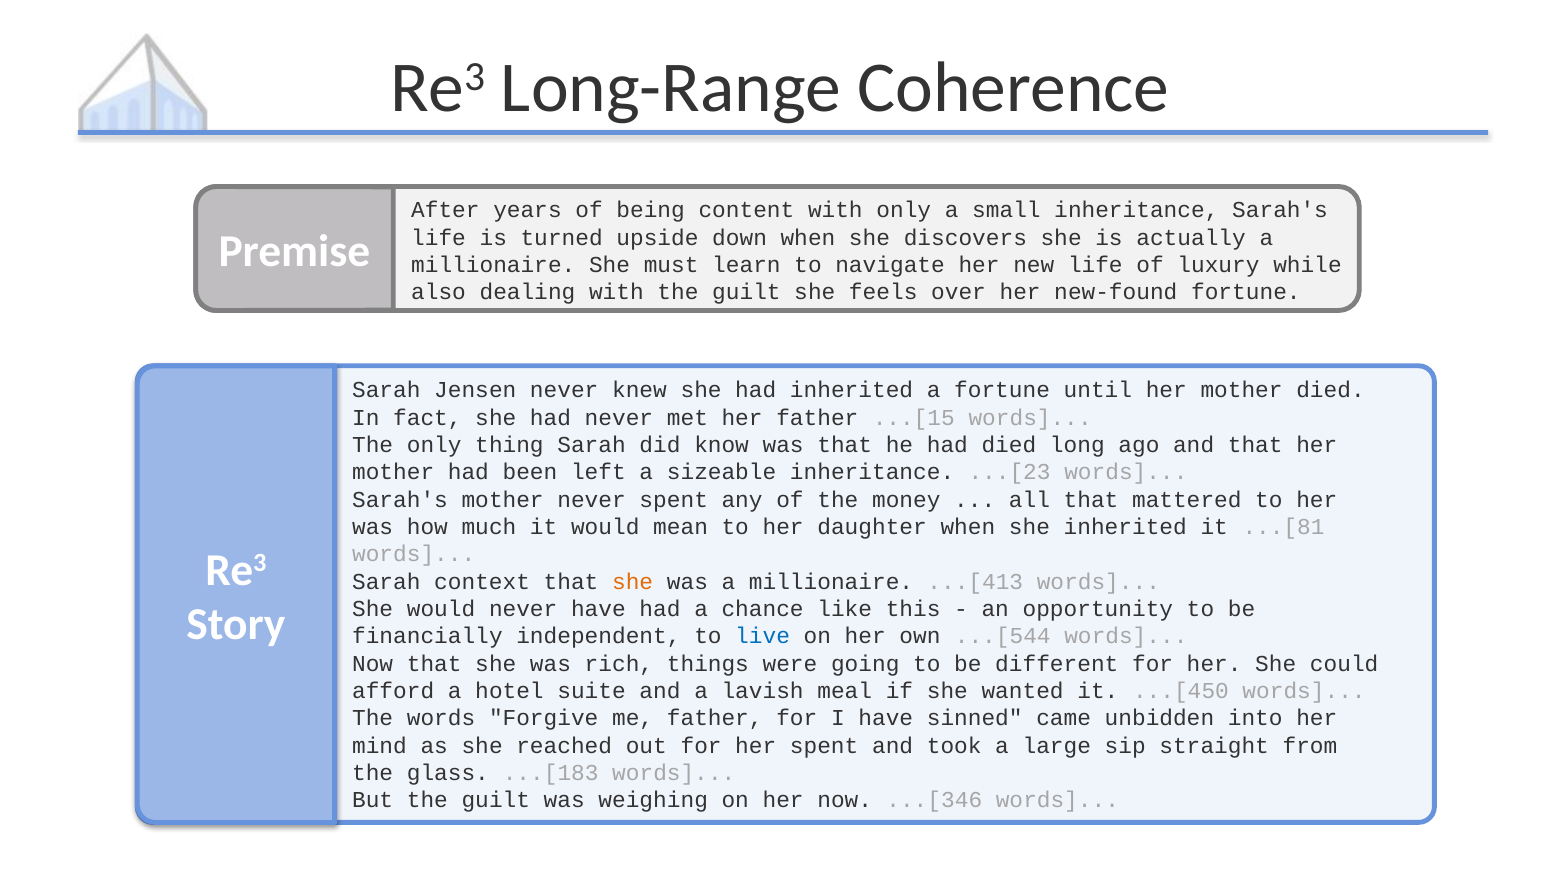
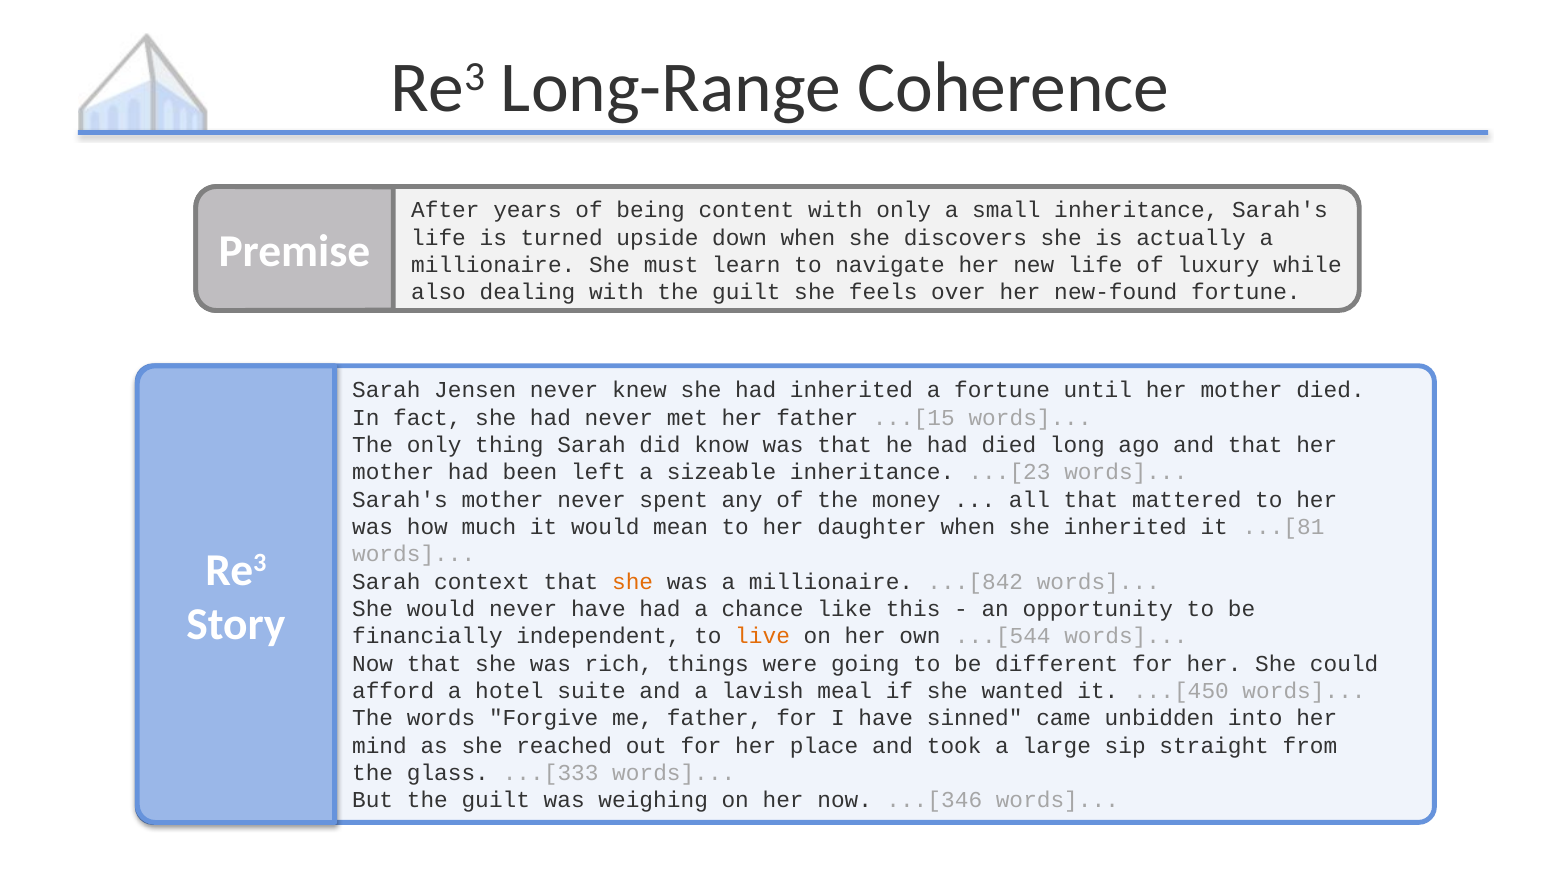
...[413: ...[413 -> ...[842
live colour: blue -> orange
her spent: spent -> place
...[183: ...[183 -> ...[333
